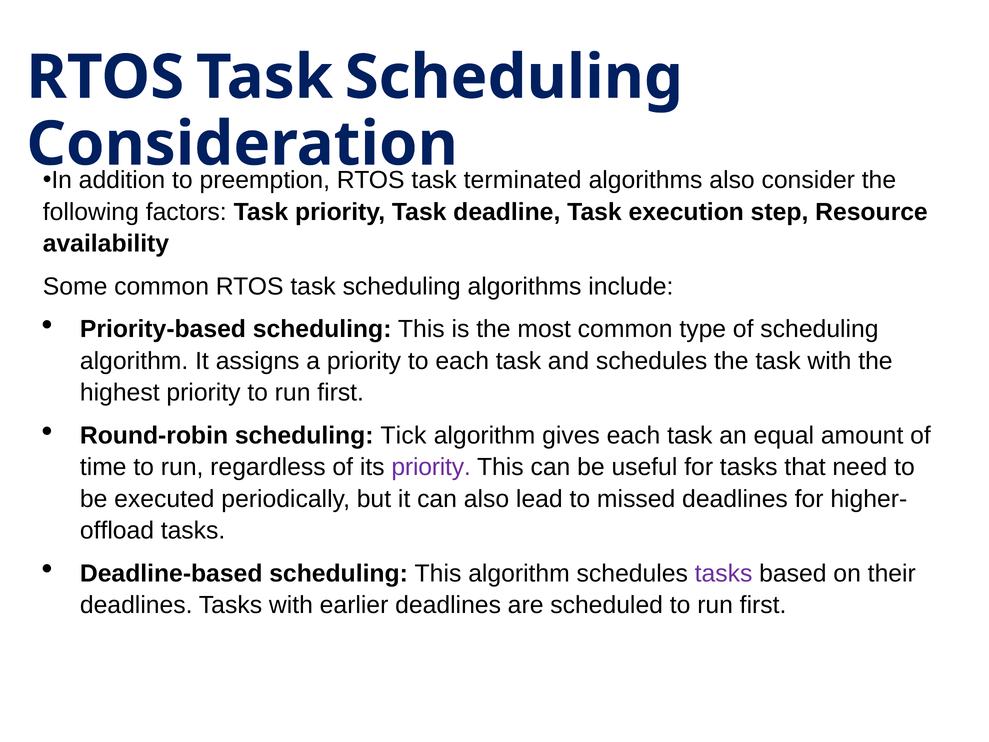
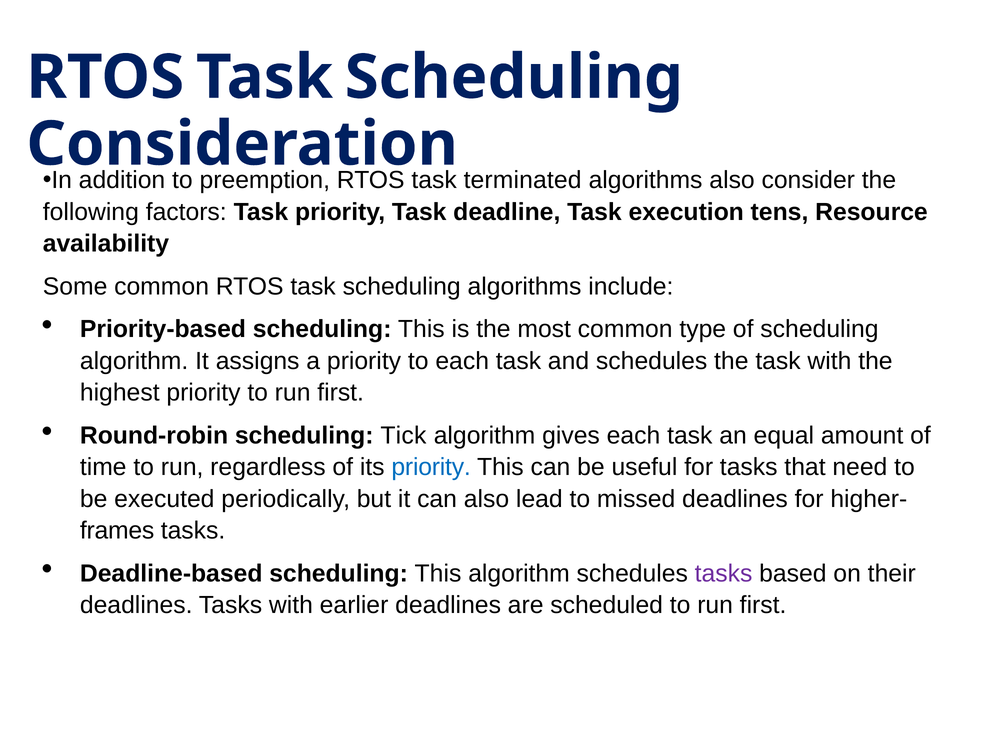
step: step -> tens
priority at (431, 467) colour: purple -> blue
offload: offload -> frames
